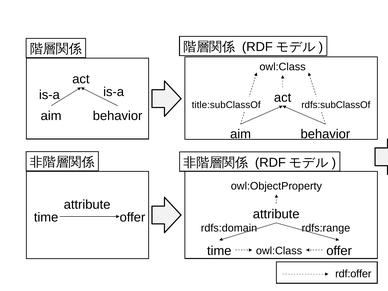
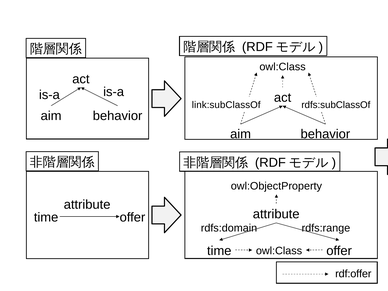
title:subClassOf: title:subClassOf -> link:subClassOf
